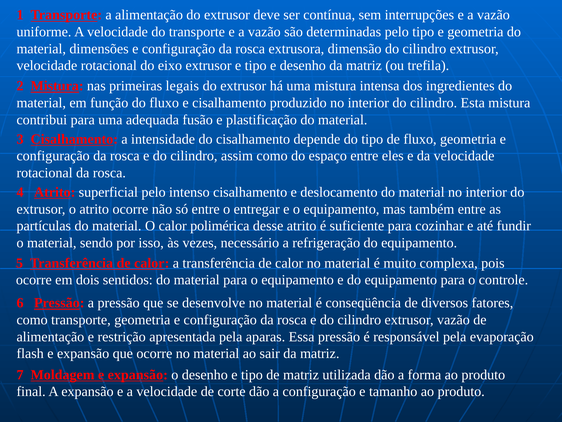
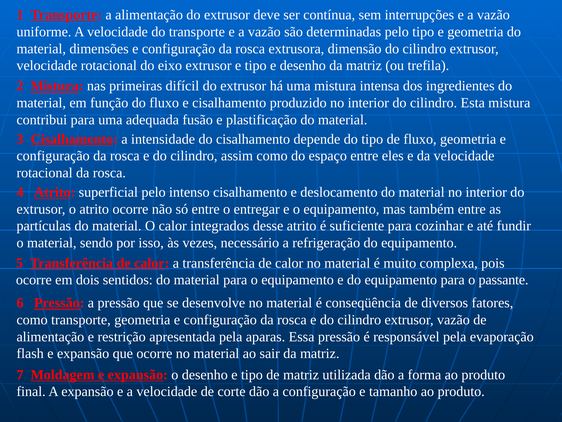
legais: legais -> difícil
polimérica: polimérica -> integrados
controle: controle -> passante
